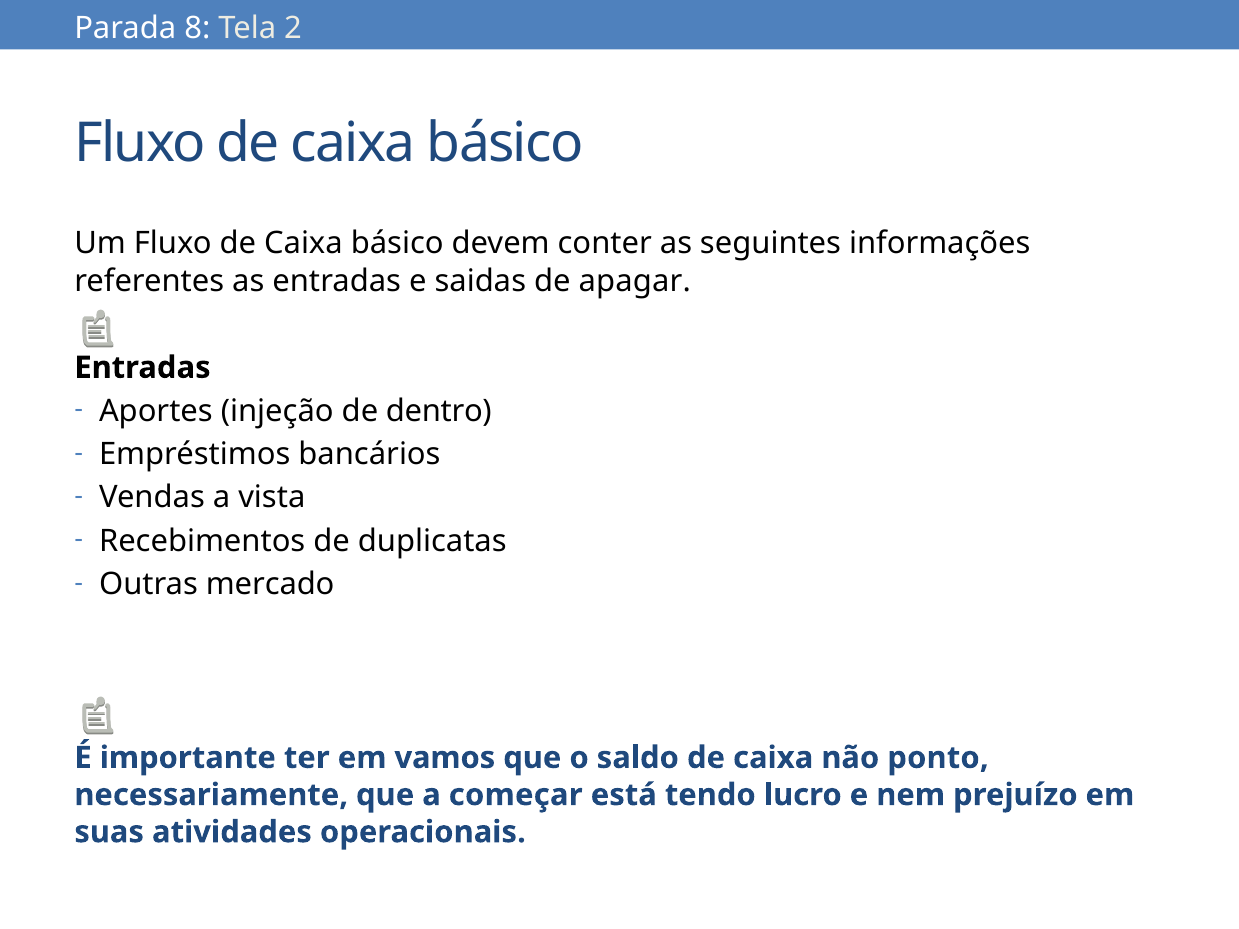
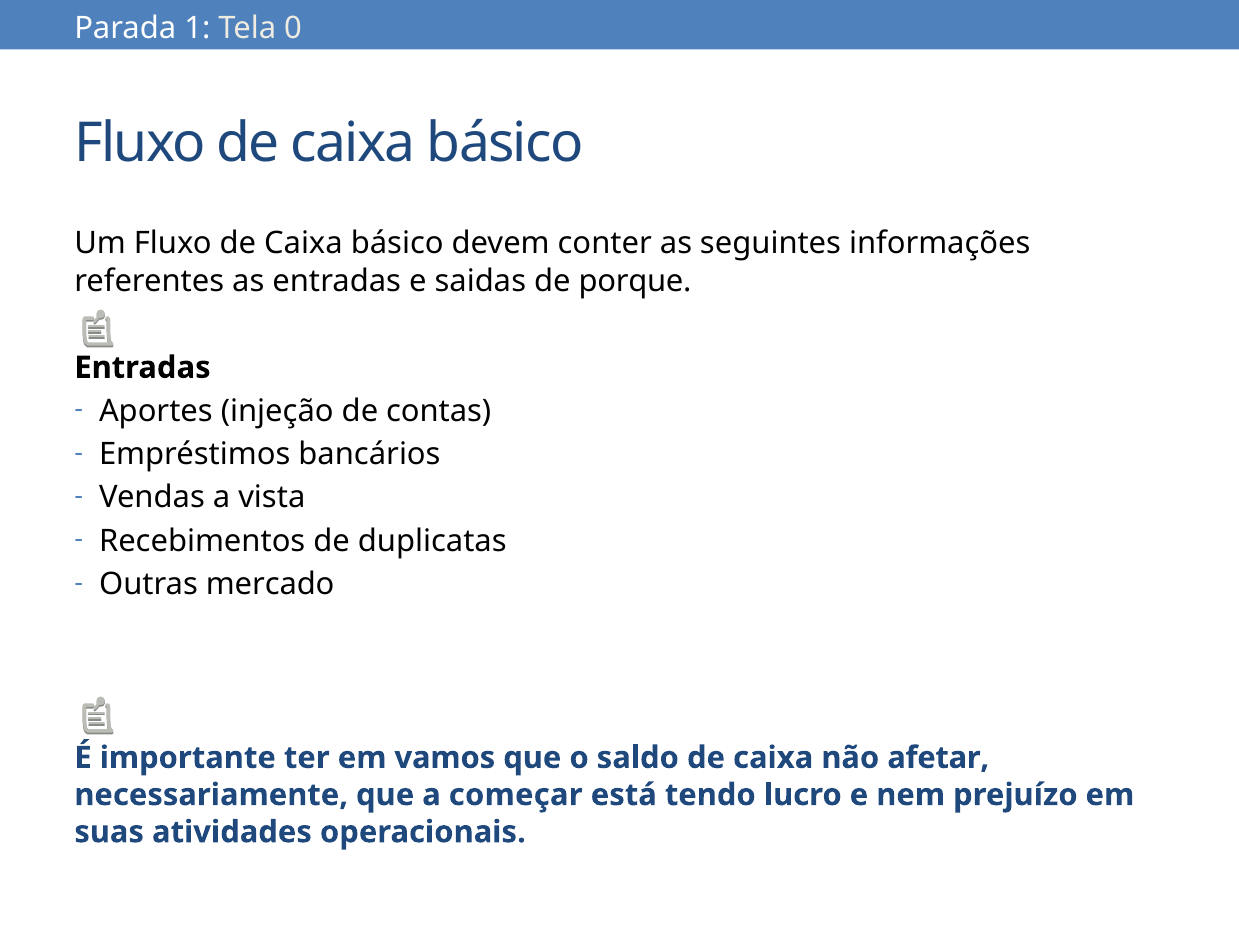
8: 8 -> 1
2: 2 -> 0
apagar: apagar -> porque
dentro: dentro -> contas
ponto: ponto -> afetar
